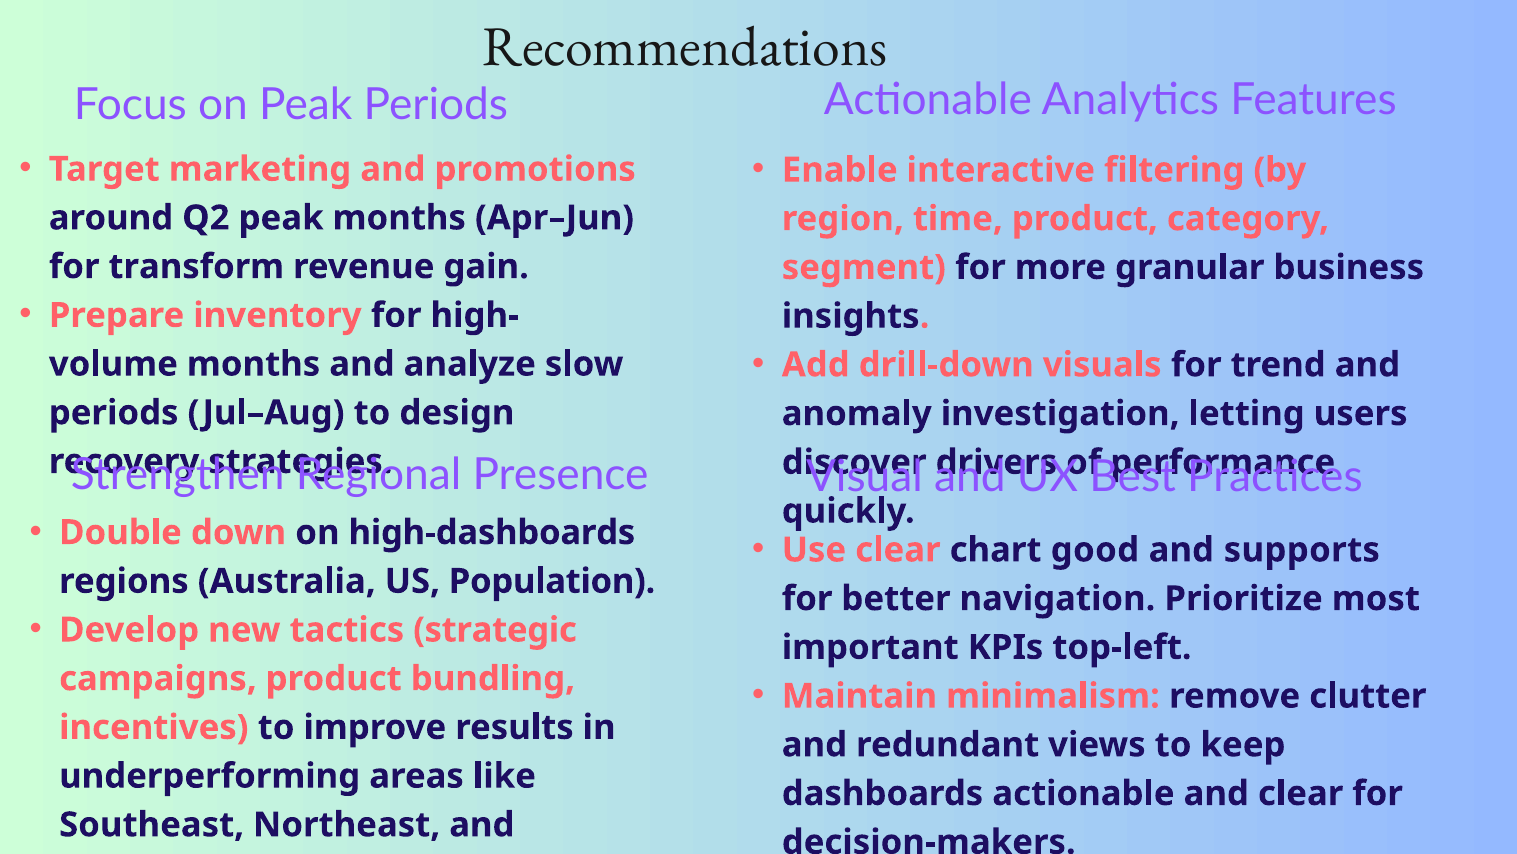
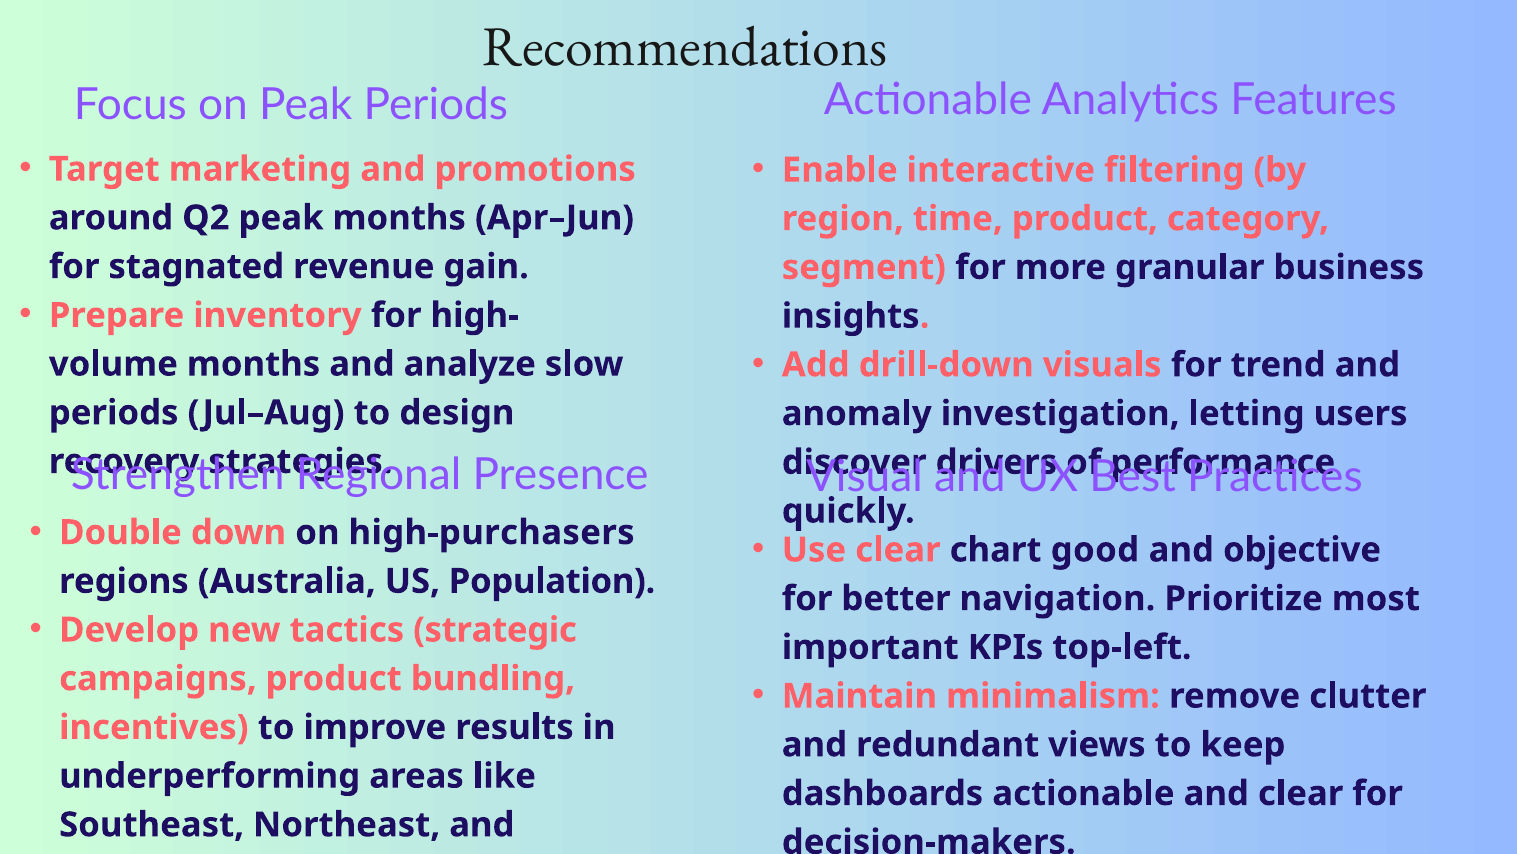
transform: transform -> stagnated
high-dashboards: high-dashboards -> high-purchasers
supports: supports -> objective
